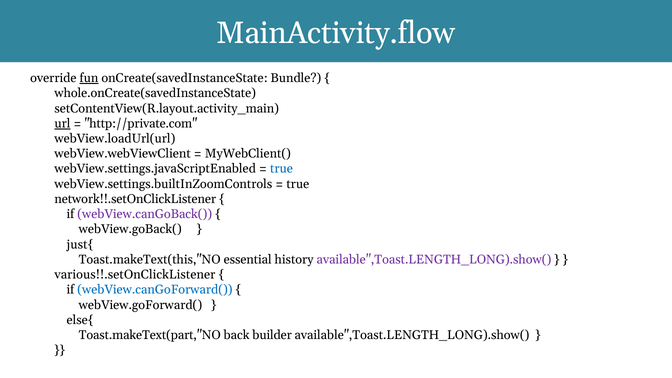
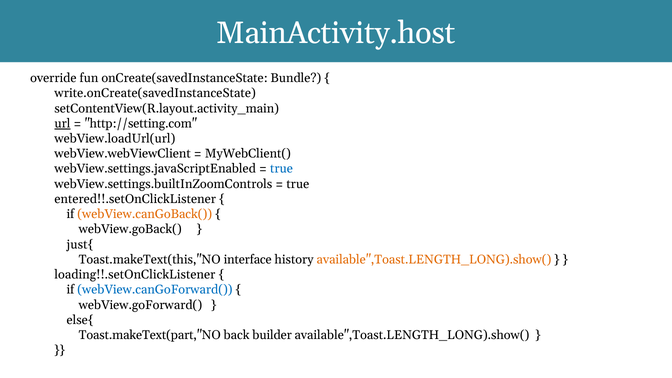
MainActivity.flow: MainActivity.flow -> MainActivity.host
fun underline: present -> none
whole.onCreate(savedInstanceState: whole.onCreate(savedInstanceState -> write.onCreate(savedInstanceState
http://private.com: http://private.com -> http://setting.com
network!!.setOnClickListener: network!!.setOnClickListener -> entered!!.setOnClickListener
webView.canGoBack( colour: purple -> orange
essential: essential -> interface
available",Toast.LENGTH_LONG).show( at (434, 260) colour: purple -> orange
various!!.setOnClickListener: various!!.setOnClickListener -> loading!!.setOnClickListener
